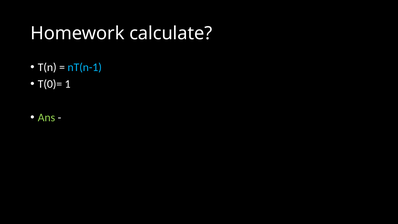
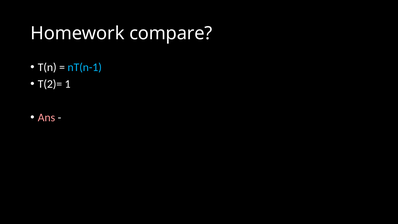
calculate: calculate -> compare
T(0)=: T(0)= -> T(2)=
Ans colour: light green -> pink
